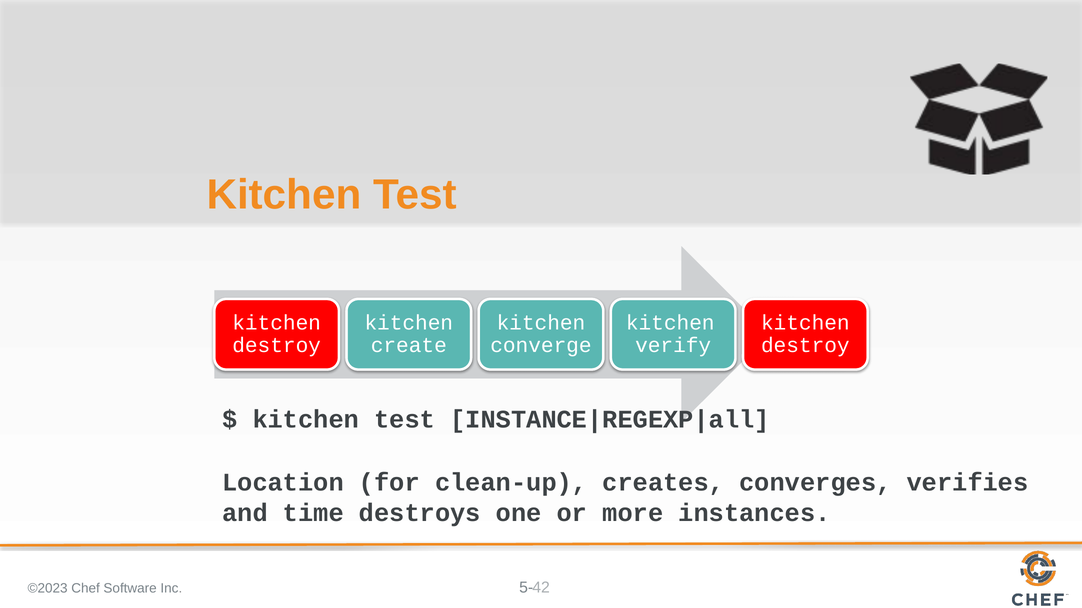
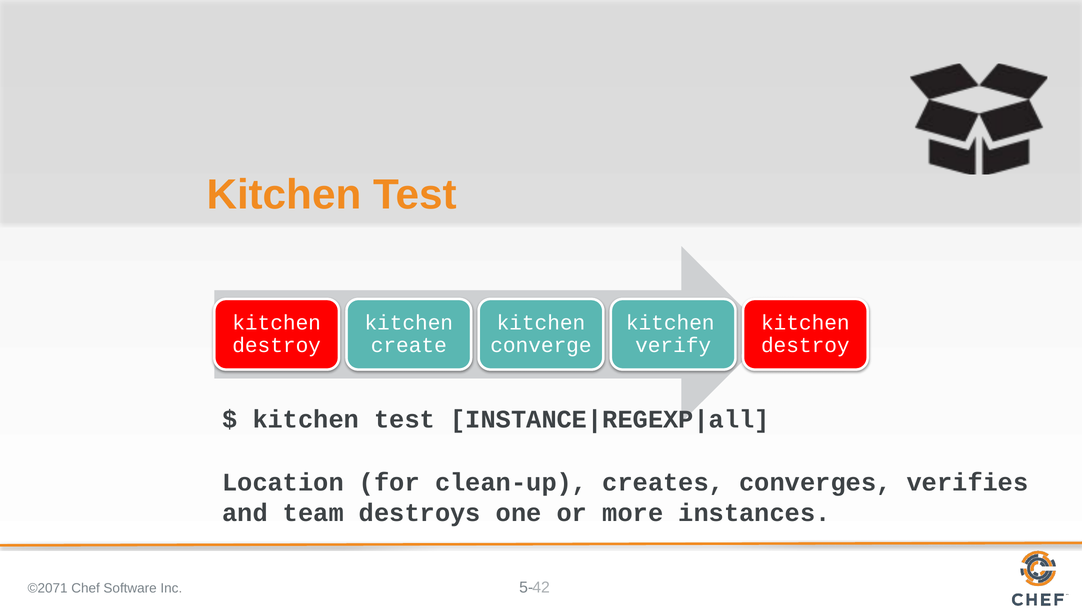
time: time -> team
©2023: ©2023 -> ©2071
